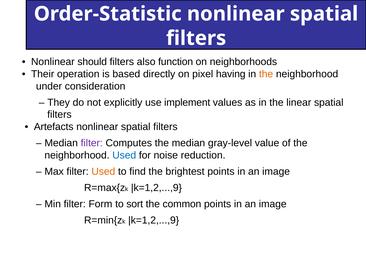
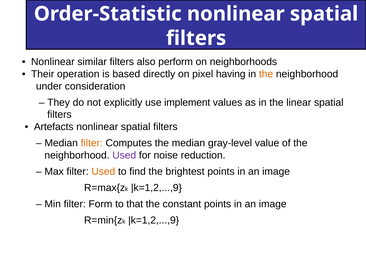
should: should -> similar
function: function -> perform
filter at (92, 143) colour: purple -> orange
Used at (124, 156) colour: blue -> purple
sort: sort -> that
common: common -> constant
